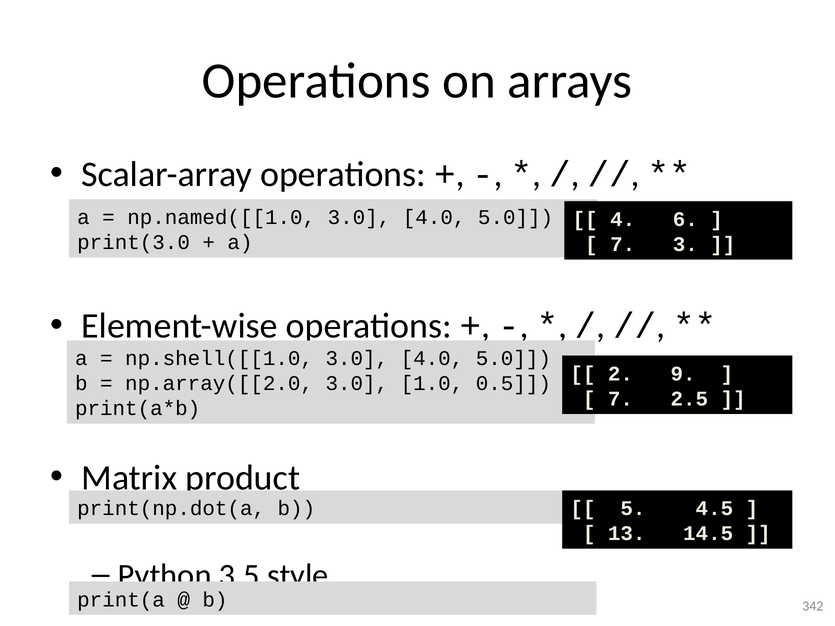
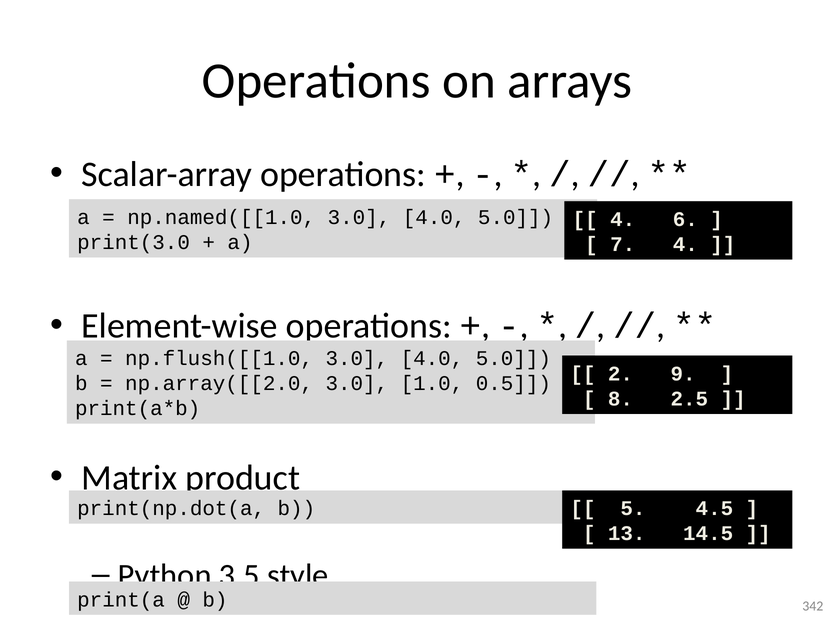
7 3: 3 -> 4
np.shell([[1.0: np.shell([[1.0 -> np.flush([[1.0
7 at (620, 399): 7 -> 8
